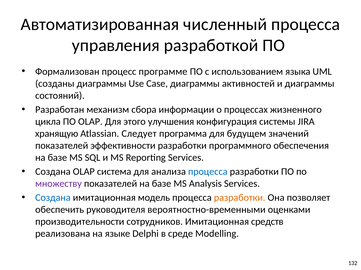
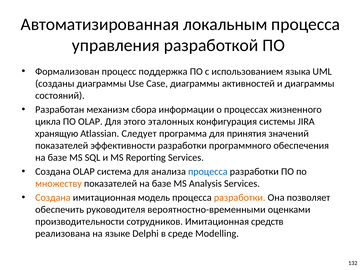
численный: численный -> локальным
программе: программе -> поддержка
улучшения: улучшения -> эталонных
будущем: будущем -> принятия
множеству colour: purple -> orange
Создана at (53, 198) colour: blue -> orange
